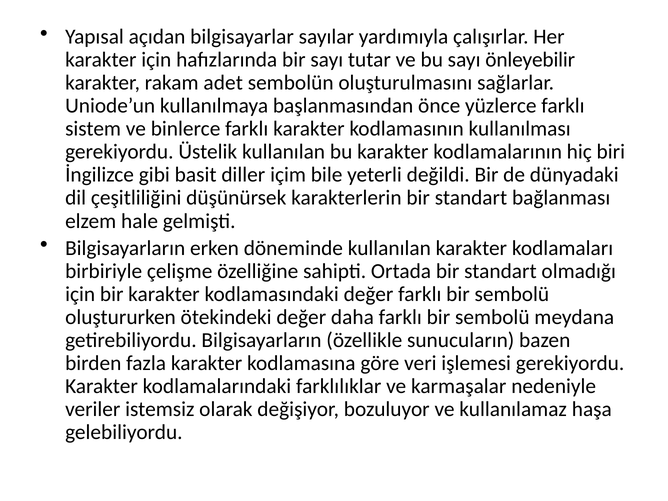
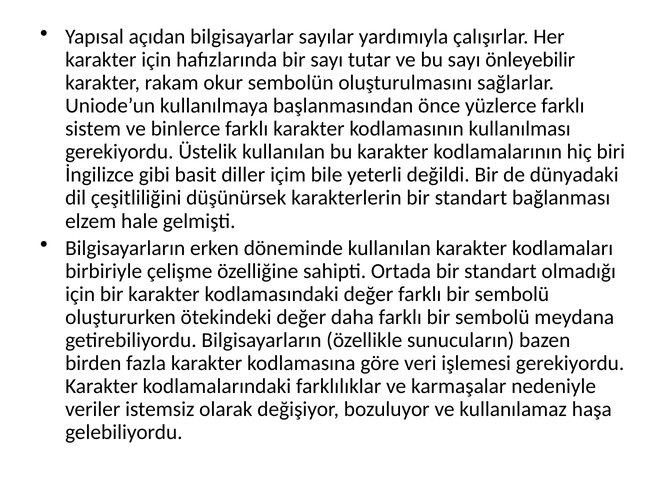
adet: adet -> okur
